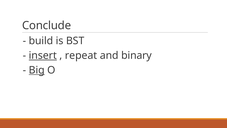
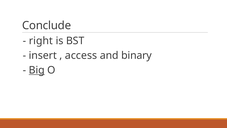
build: build -> right
insert underline: present -> none
repeat: repeat -> access
